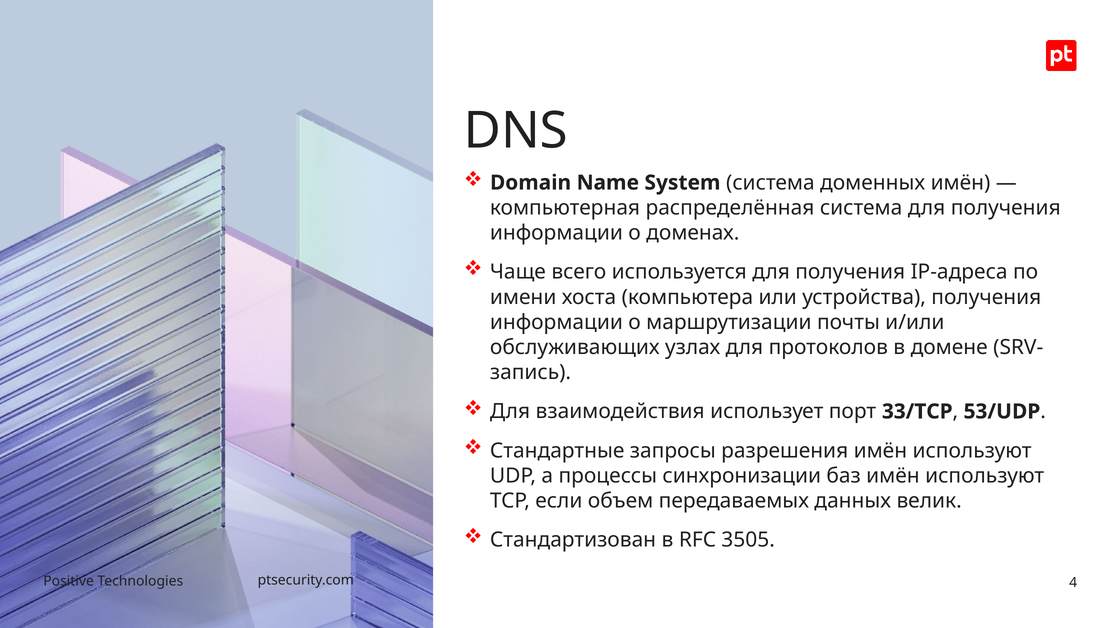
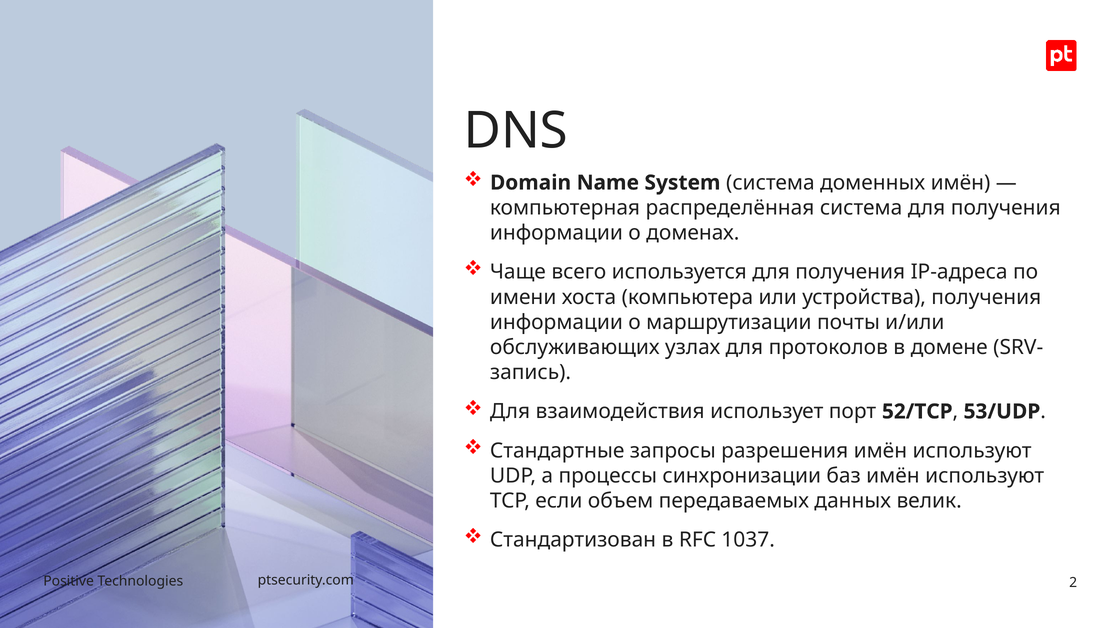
33/TCP: 33/TCP -> 52/TCP
3505: 3505 -> 1037
4: 4 -> 2
